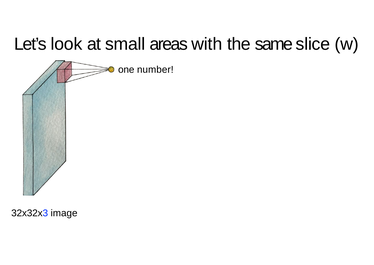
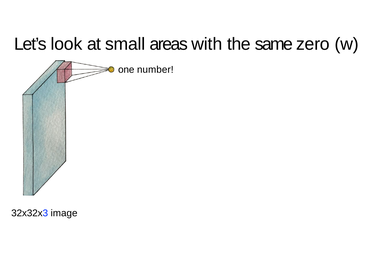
slice: slice -> zero
